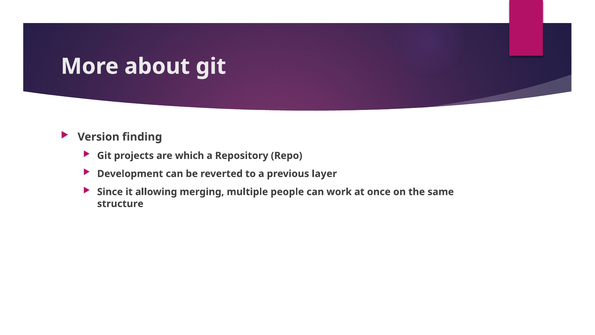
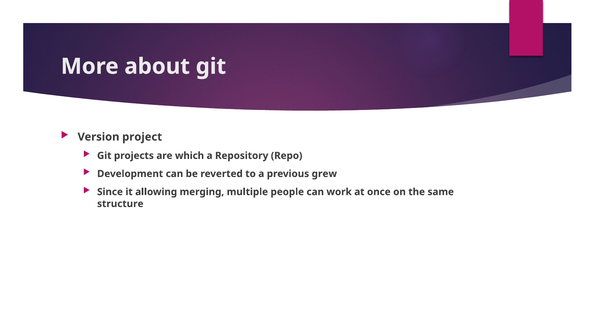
finding: finding -> project
layer: layer -> grew
